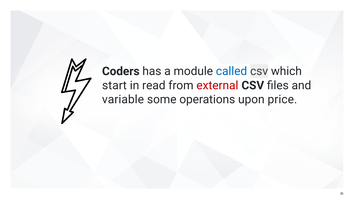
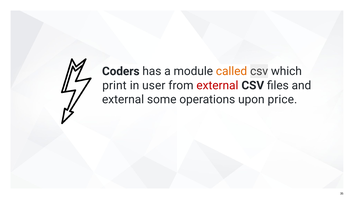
called colour: blue -> orange
start: start -> print
read: read -> user
variable at (123, 100): variable -> external
